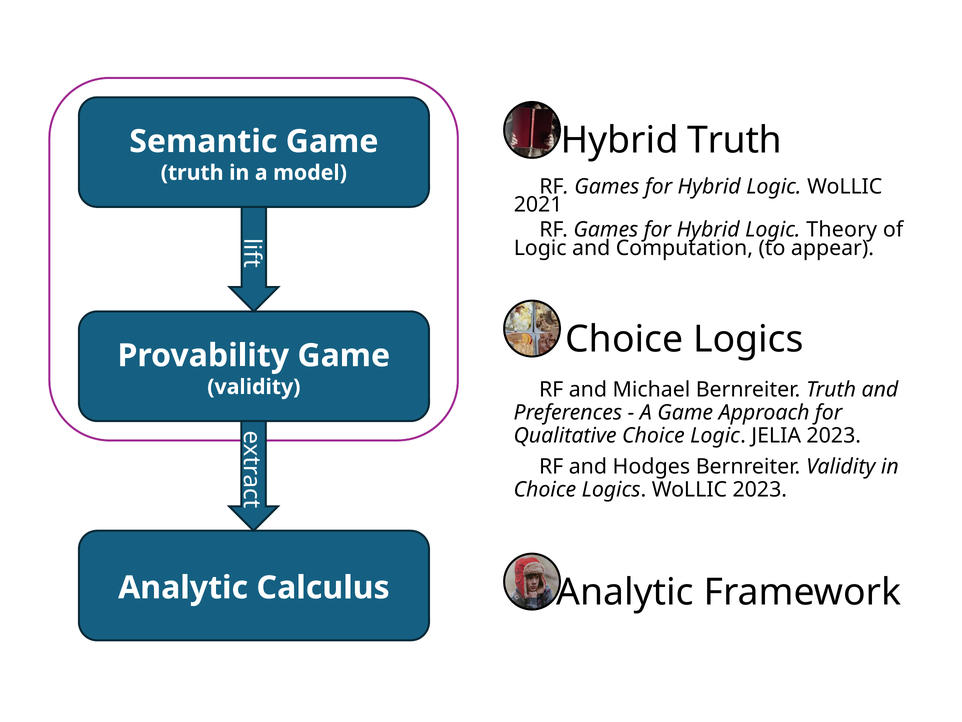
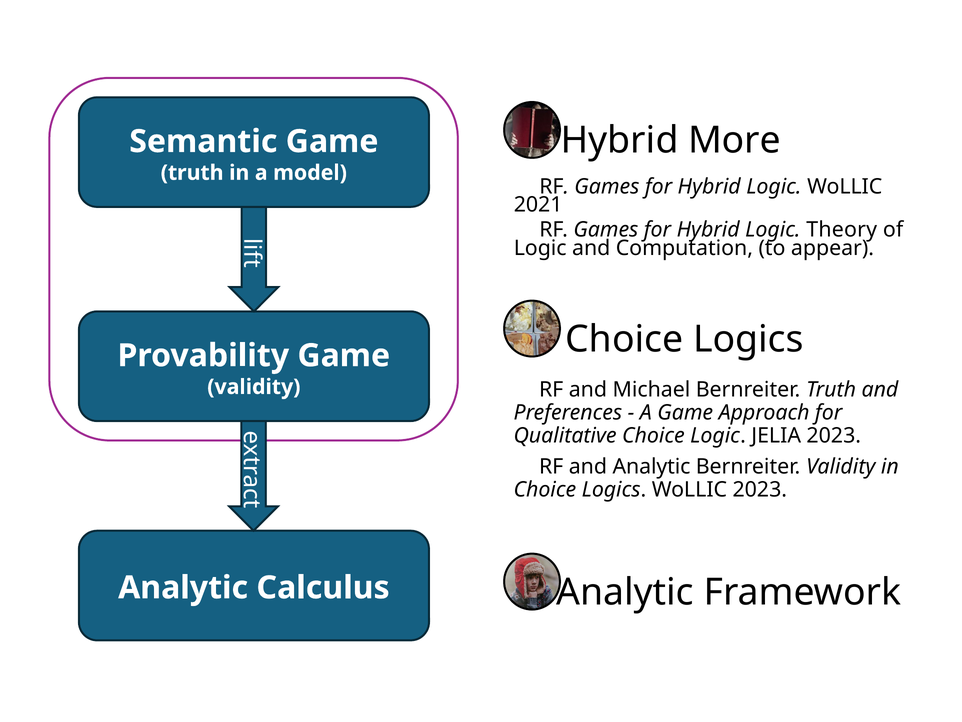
Hybrid Truth: Truth -> More
and Hodges: Hodges -> Analytic
